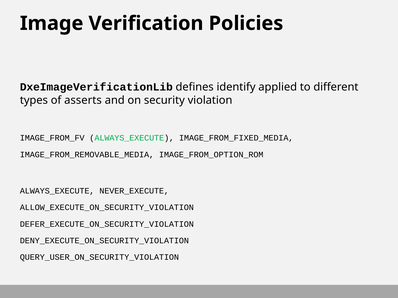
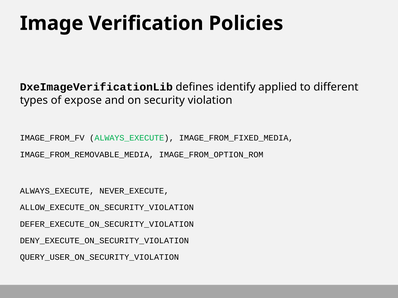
asserts: asserts -> expose
